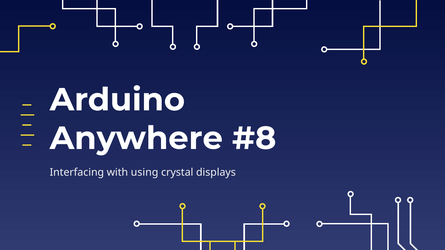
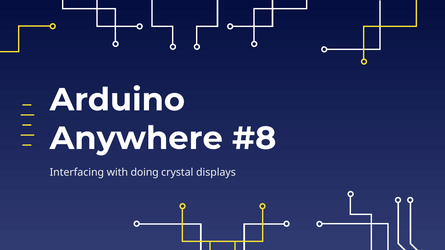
using: using -> doing
